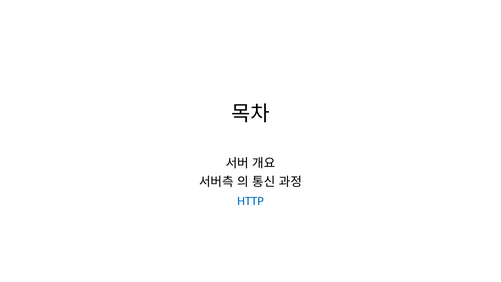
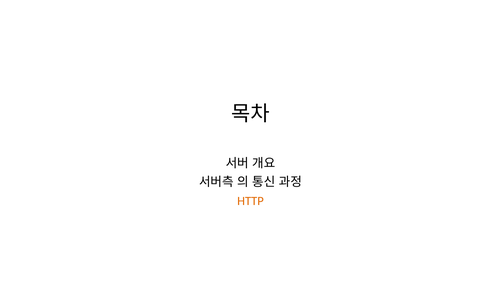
HTTP colour: blue -> orange
